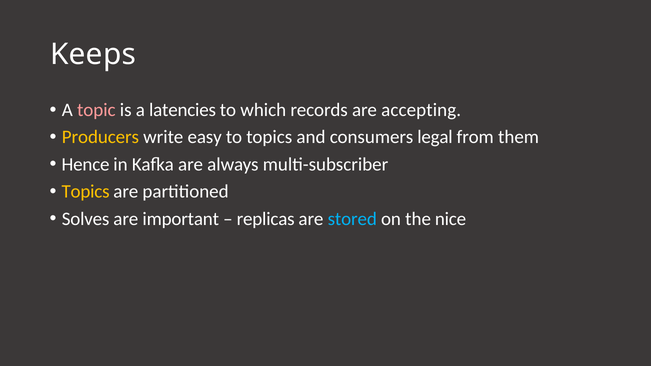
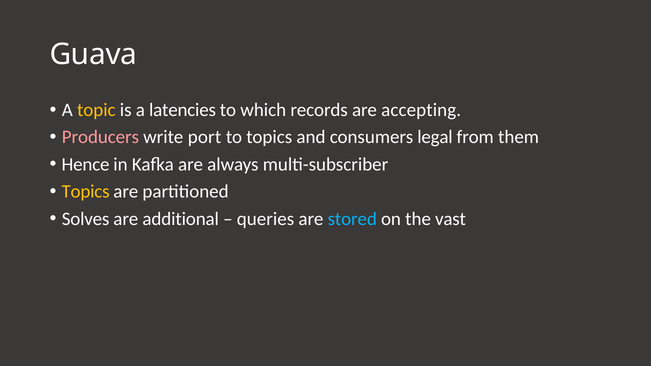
Keeps: Keeps -> Guava
topic colour: pink -> yellow
Producers colour: yellow -> pink
easy: easy -> port
important: important -> additional
replicas: replicas -> queries
nice: nice -> vast
